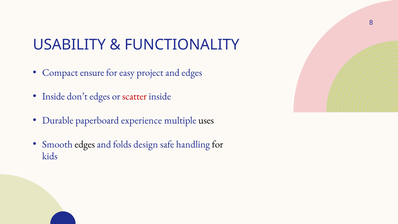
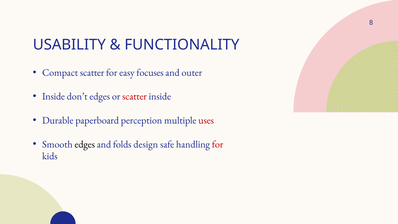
Compact ensure: ensure -> scatter
project: project -> focuses
and edges: edges -> outer
experience: experience -> perception
uses colour: black -> red
for at (218, 144) colour: black -> red
